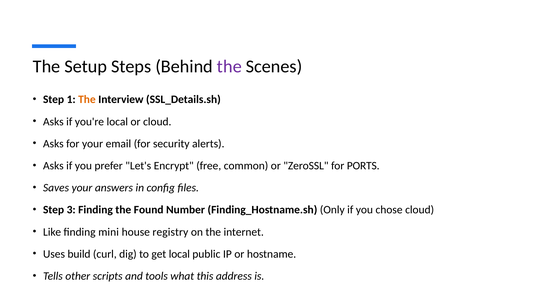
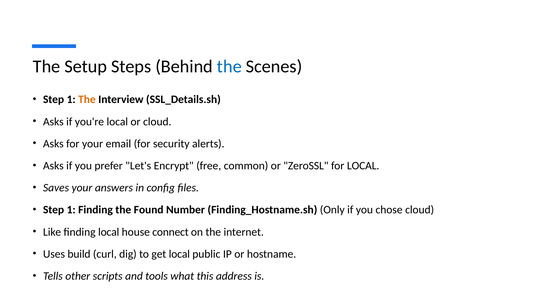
the at (229, 67) colour: purple -> blue
for PORTS: PORTS -> LOCAL
3 at (71, 210): 3 -> 1
finding mini: mini -> local
registry: registry -> connect
